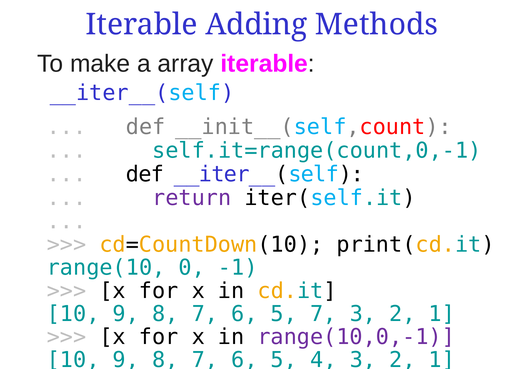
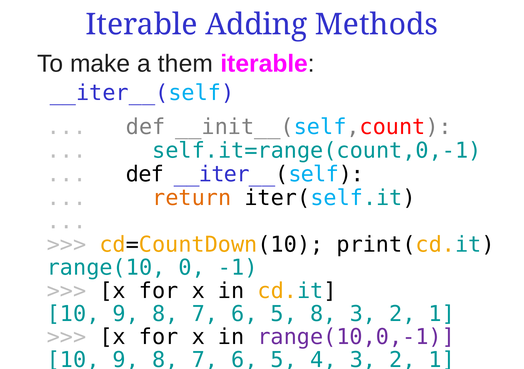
array: array -> them
return colour: purple -> orange
5 7: 7 -> 8
